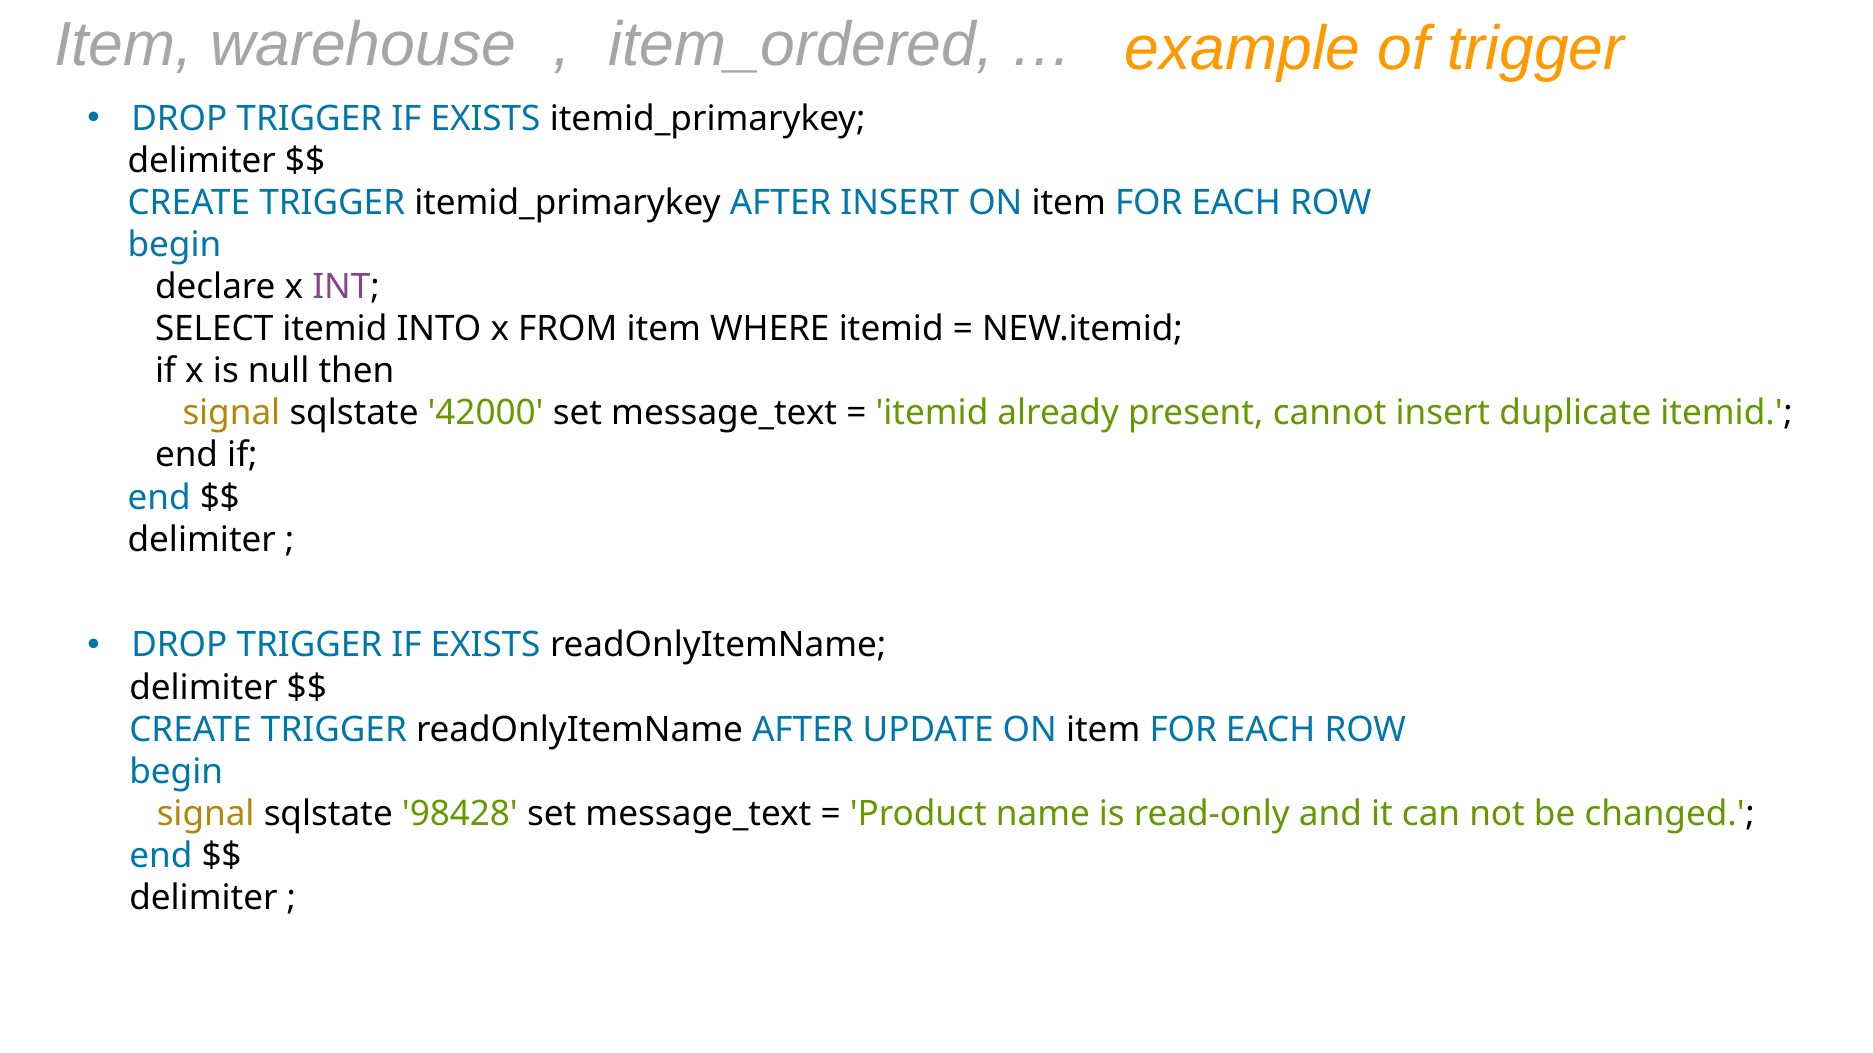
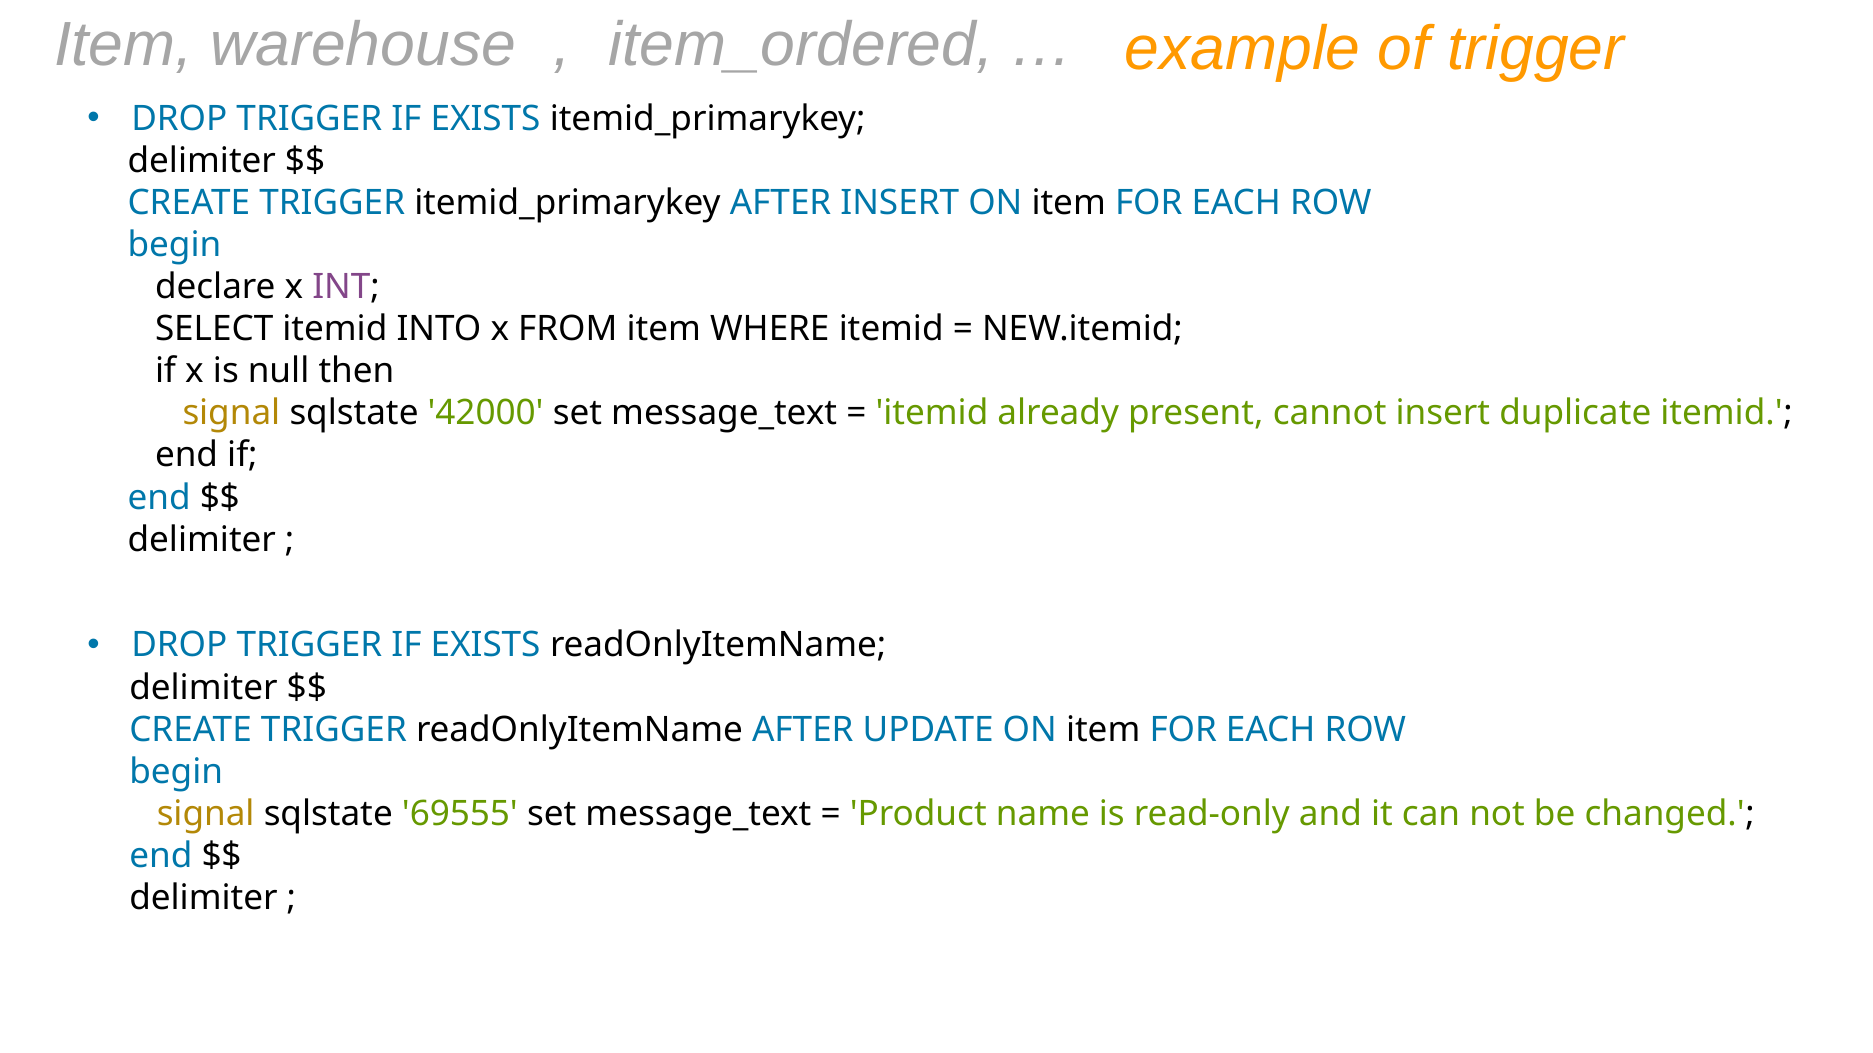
98428: 98428 -> 69555
